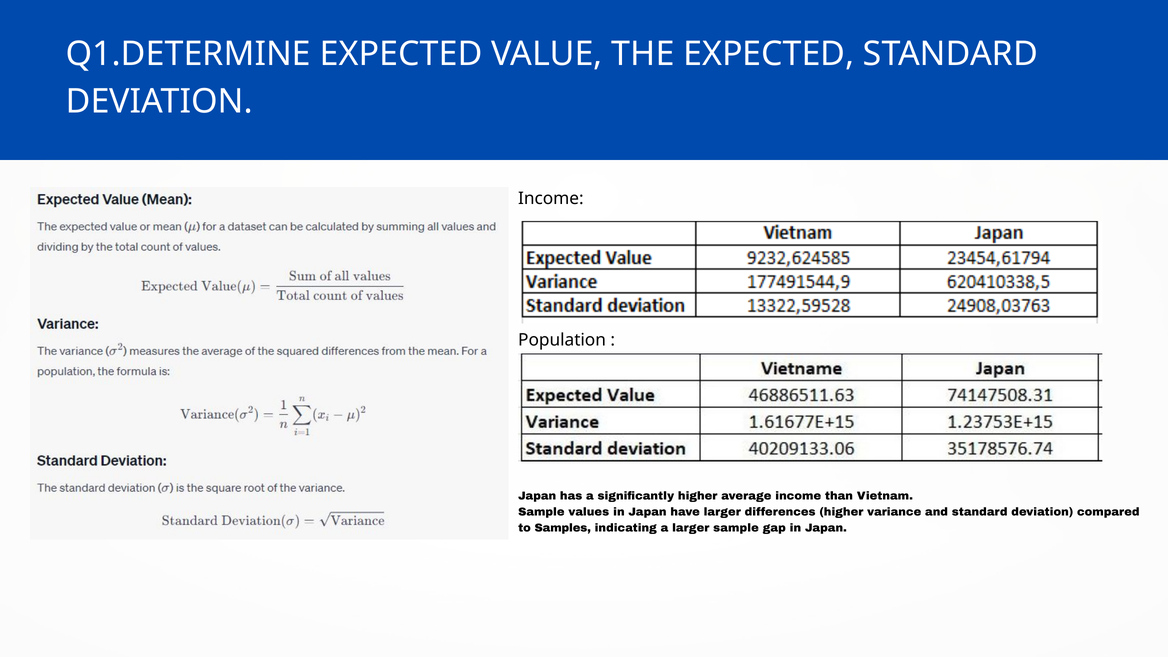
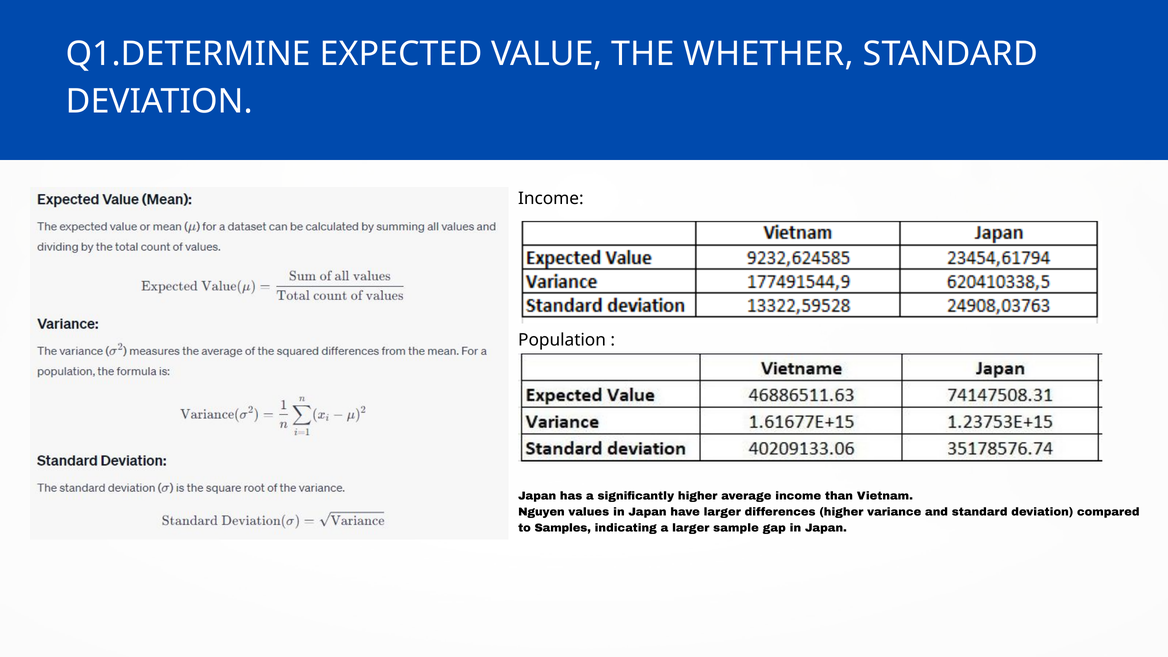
THE EXPECTED: EXPECTED -> WHETHER
Sample at (541, 512): Sample -> Nguyen
